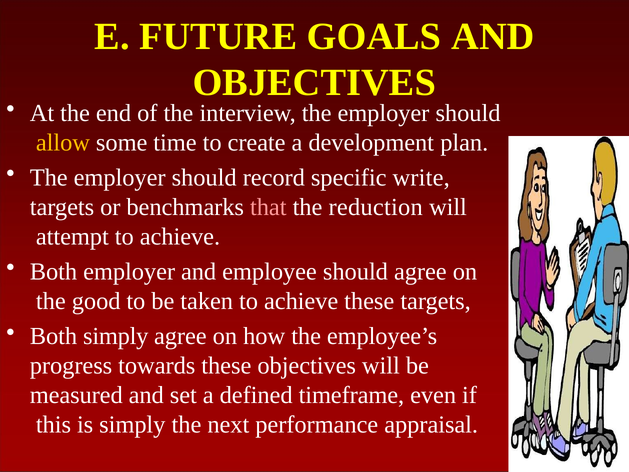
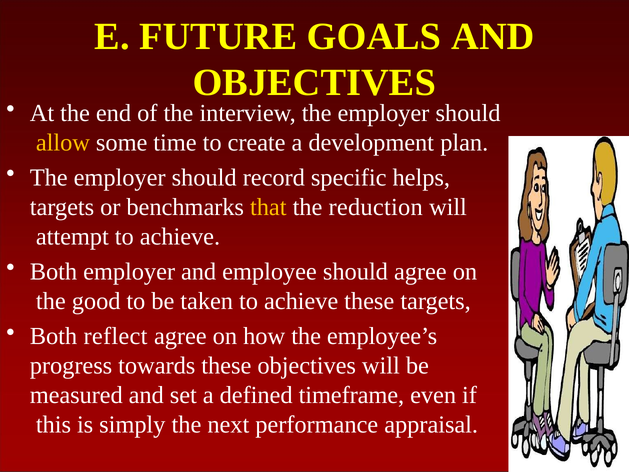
write: write -> helps
that colour: pink -> yellow
Both simply: simply -> reflect
